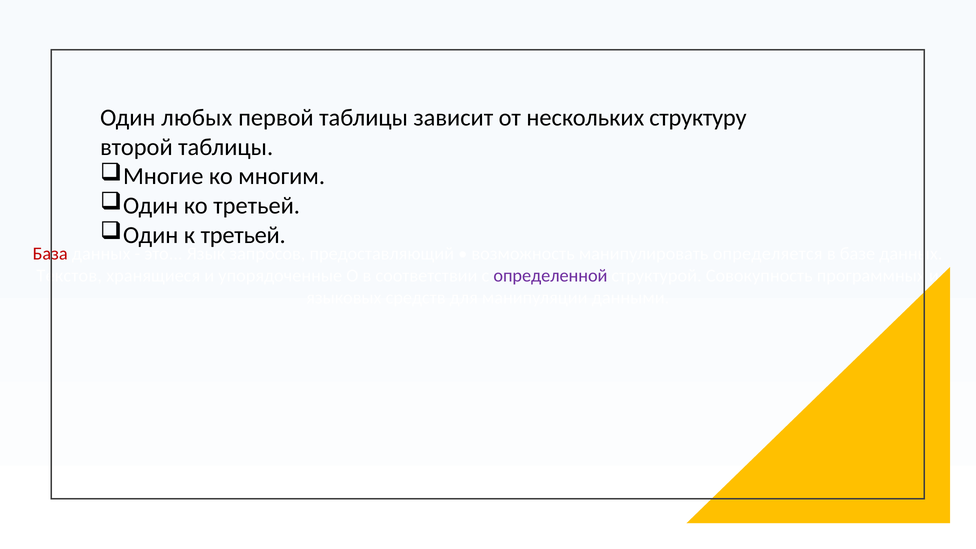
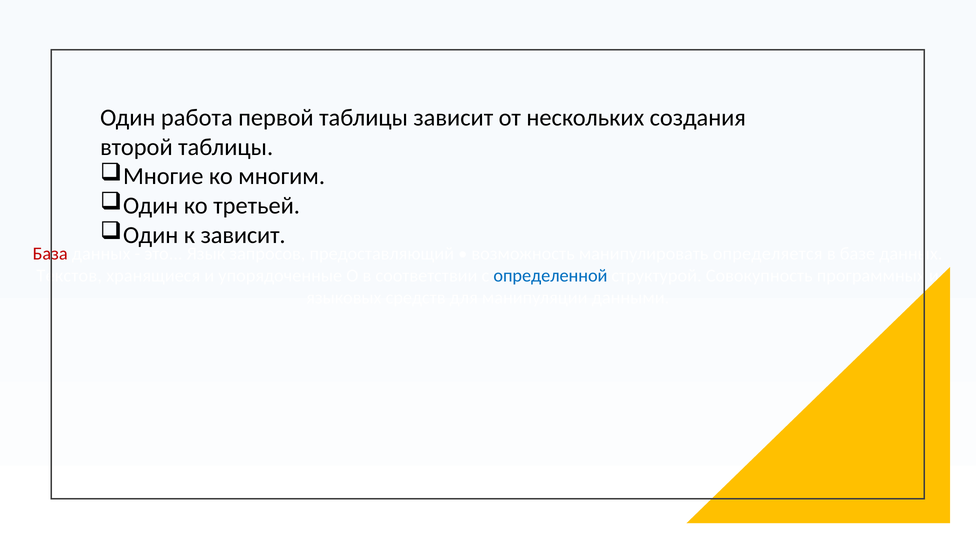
любых: любых -> работа
структуру: структуру -> создания
к третьей: третьей -> зависит
определенной colour: purple -> blue
